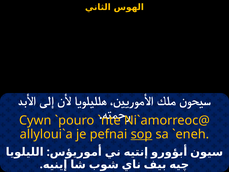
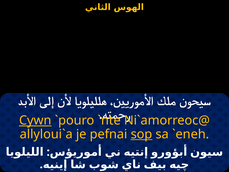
Cywn underline: none -> present
